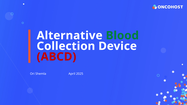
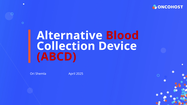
Blood colour: green -> red
